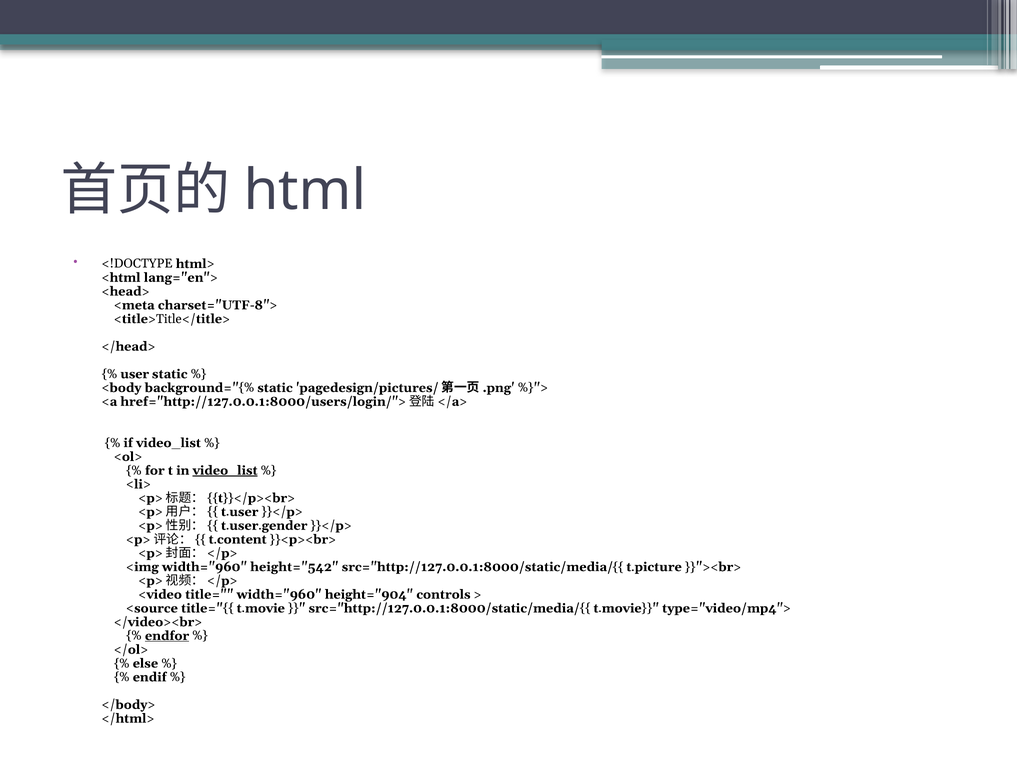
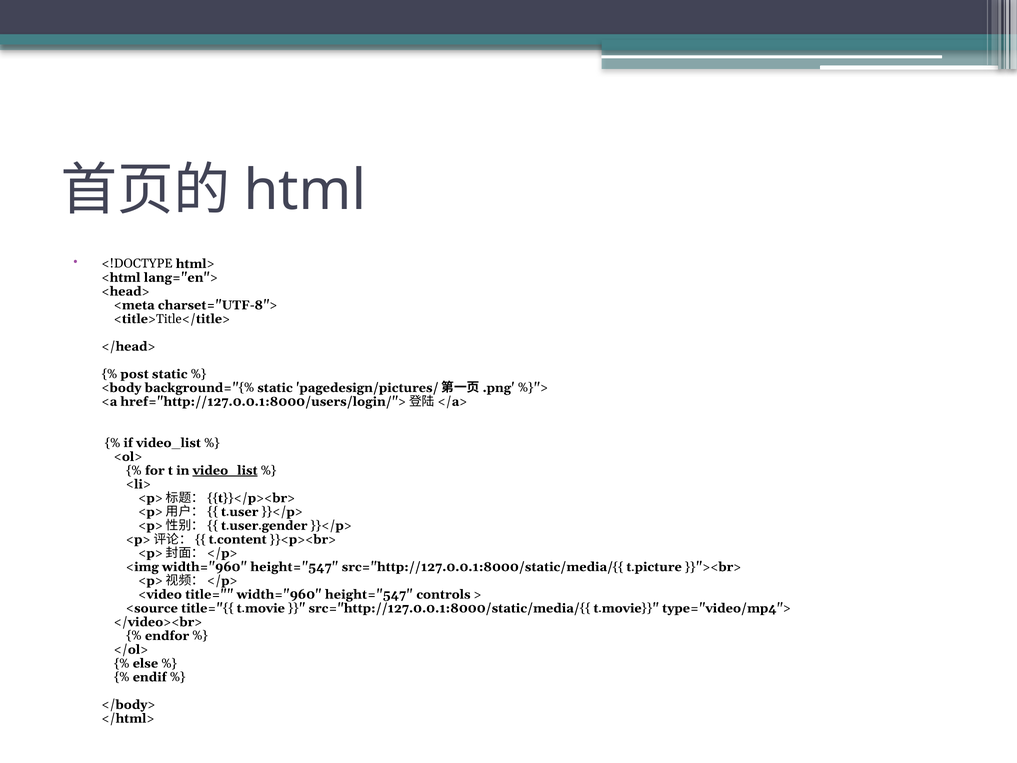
user: user -> post
<img width="960 height="542: height="542 -> height="547
title= width="960 height="904: height="904 -> height="547
endfor underline: present -> none
